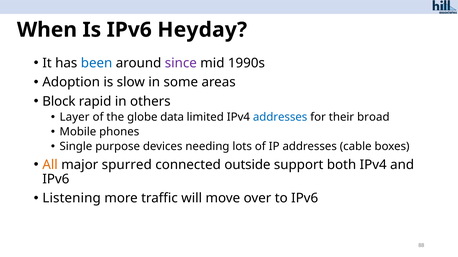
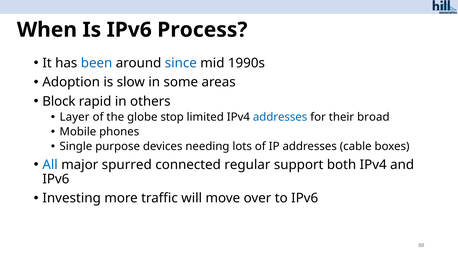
Heyday: Heyday -> Process
since colour: purple -> blue
data: data -> stop
All colour: orange -> blue
outside: outside -> regular
Listening: Listening -> Investing
